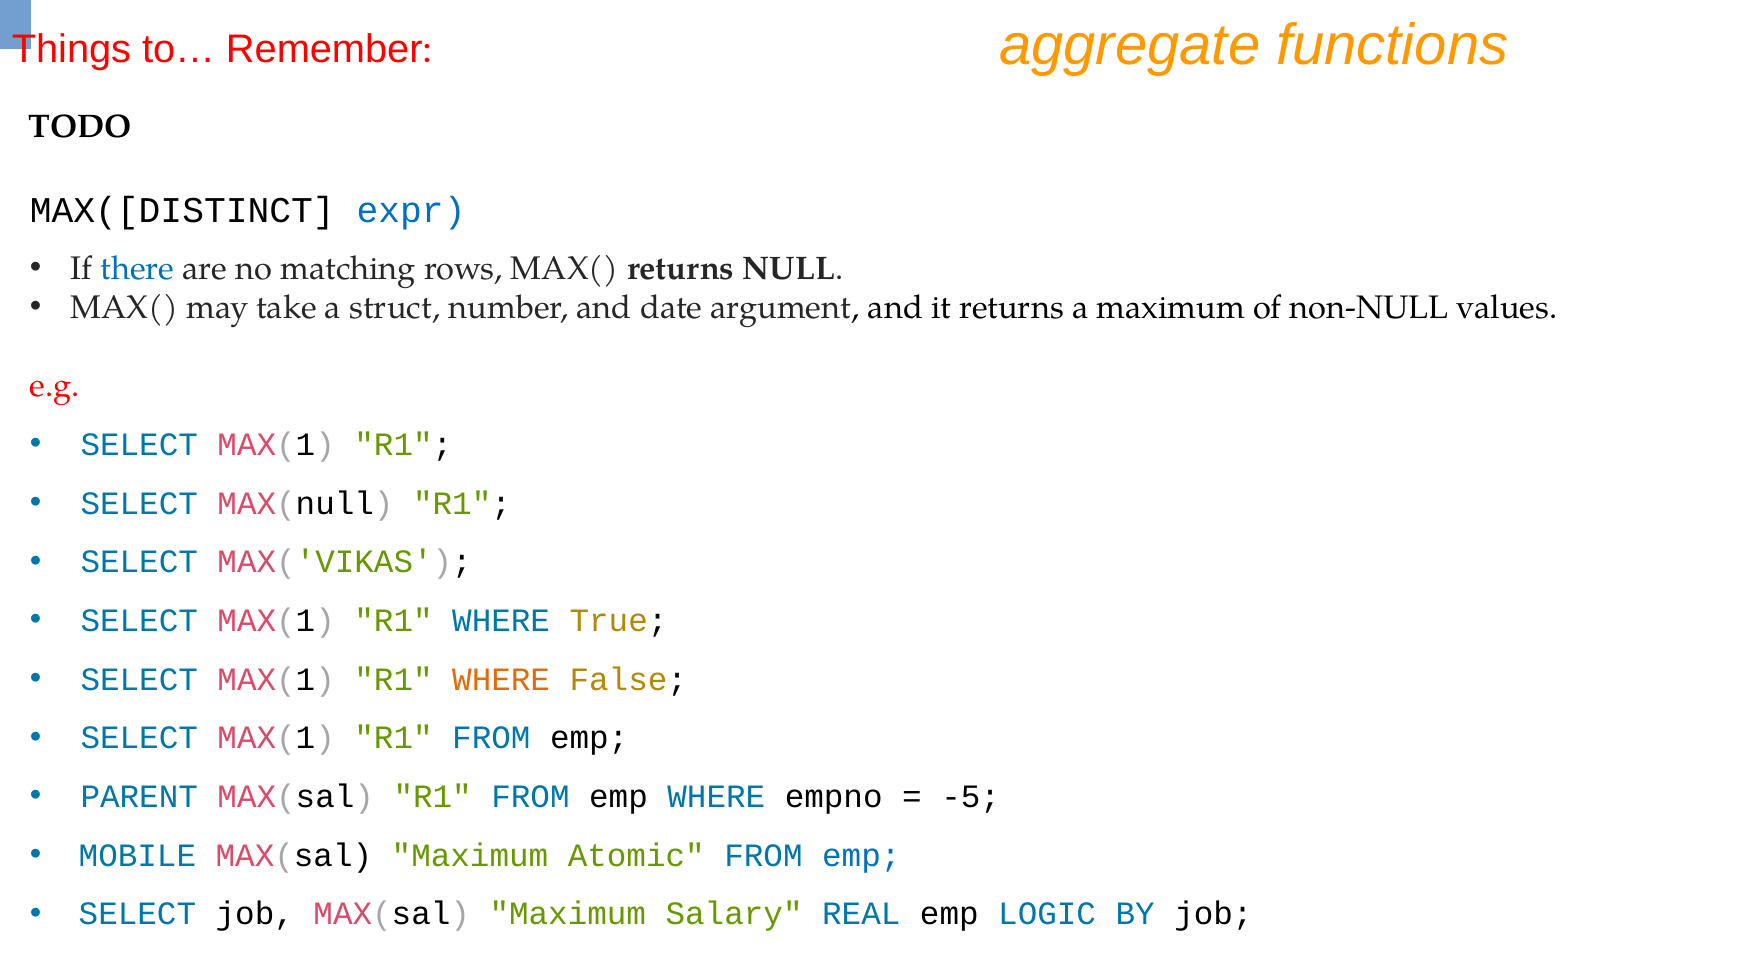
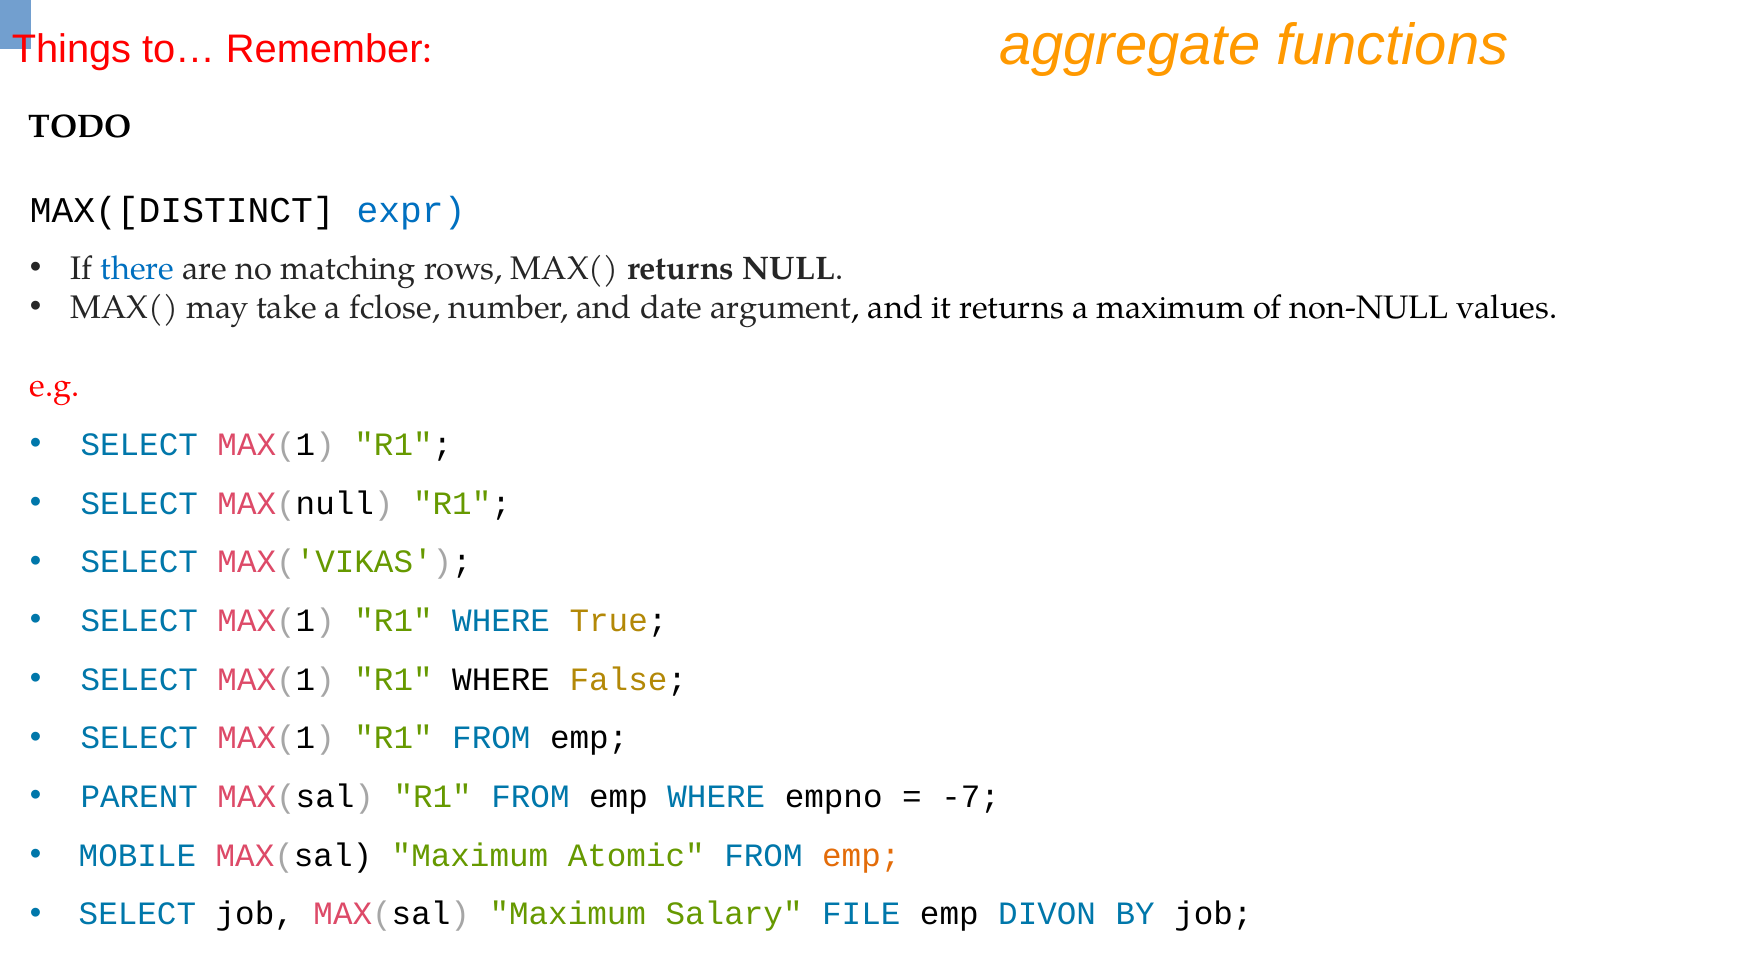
struct: struct -> fclose
WHERE at (501, 680) colour: orange -> black
-5: -5 -> -7
emp at (861, 856) colour: blue -> orange
REAL: REAL -> FILE
LOGIC: LOGIC -> DIVON
